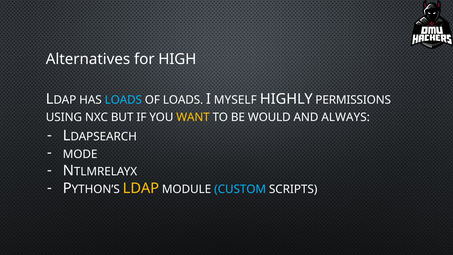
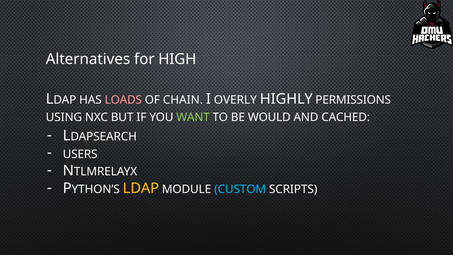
LOADS at (123, 100) colour: light blue -> pink
OF LOADS: LOADS -> CHAIN
MYSELF: MYSELF -> OVERLY
WANT colour: yellow -> light green
ALWAYS: ALWAYS -> CACHED
MODE: MODE -> USERS
